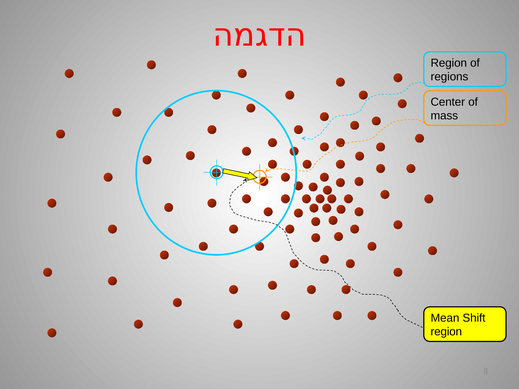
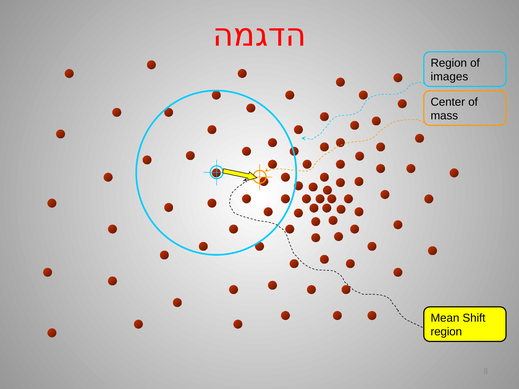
regions: regions -> images
